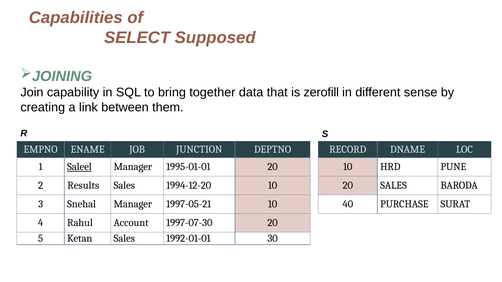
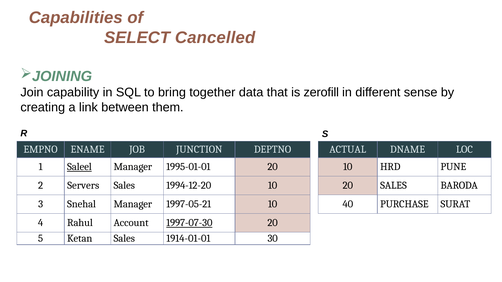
Supposed: Supposed -> Cancelled
RECORD: RECORD -> ACTUAL
Results: Results -> Servers
1997-07-30 underline: none -> present
1992-01-01: 1992-01-01 -> 1914-01-01
